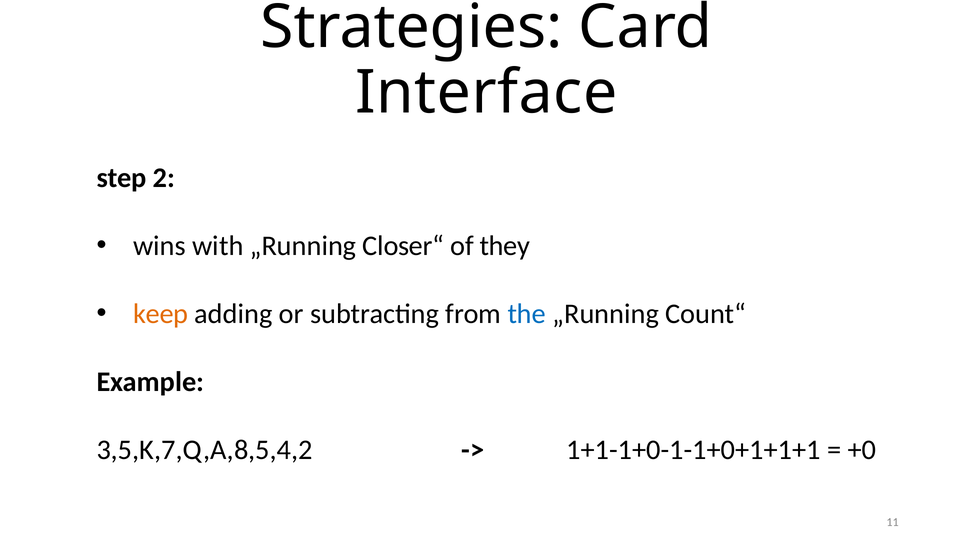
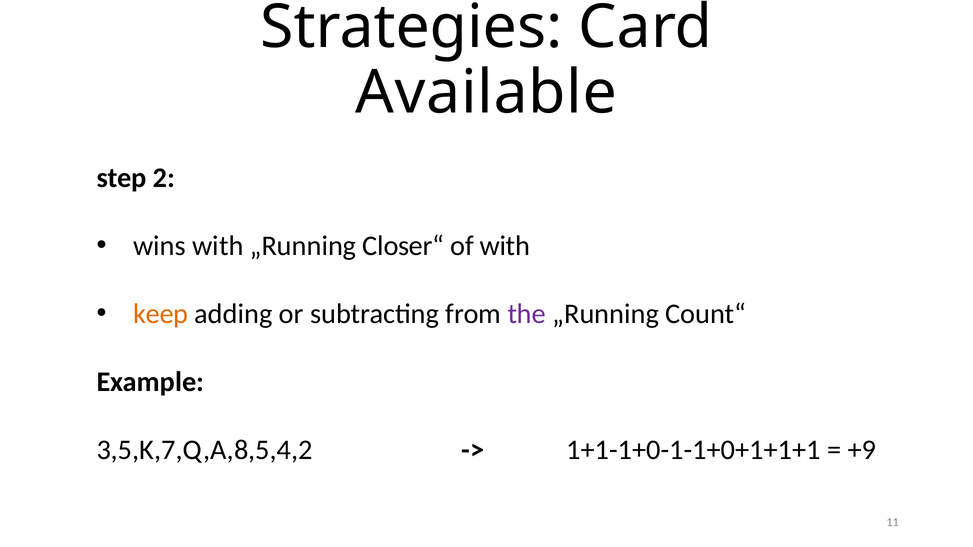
Interface: Interface -> Available
of they: they -> with
the colour: blue -> purple
+0: +0 -> +9
